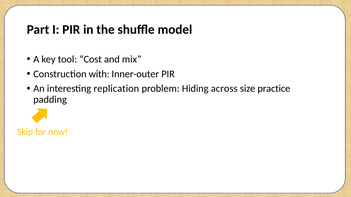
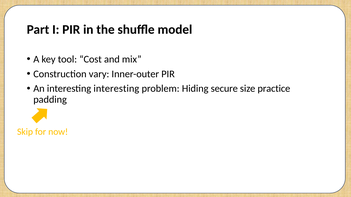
with: with -> vary
interesting replication: replication -> interesting
across: across -> secure
